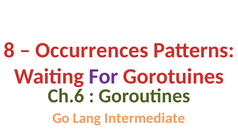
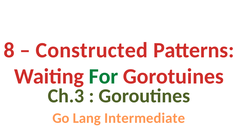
Occurrences: Occurrences -> Constructed
For colour: purple -> green
Ch.6: Ch.6 -> Ch.3
